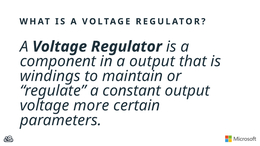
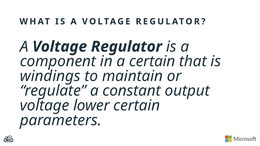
a output: output -> certain
more: more -> lower
